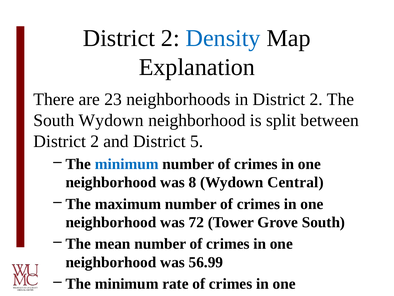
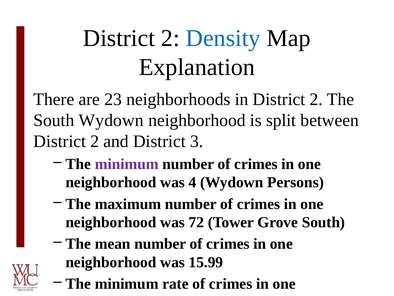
5: 5 -> 3
minimum at (127, 164) colour: blue -> purple
8: 8 -> 4
Central: Central -> Persons
56.99: 56.99 -> 15.99
